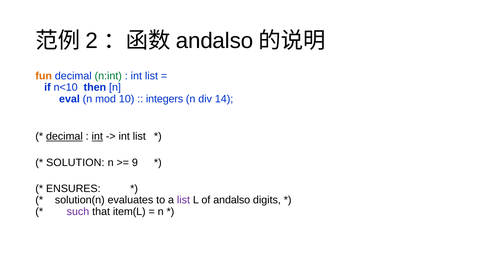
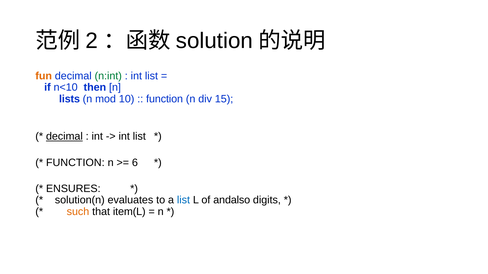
andalso at (215, 41): andalso -> solution
eval: eval -> lists
integers at (165, 99): integers -> function
14: 14 -> 15
int at (97, 137) underline: present -> none
SOLUTION at (75, 163): SOLUTION -> FUNCTION
9: 9 -> 6
list at (183, 200) colour: purple -> blue
such colour: purple -> orange
